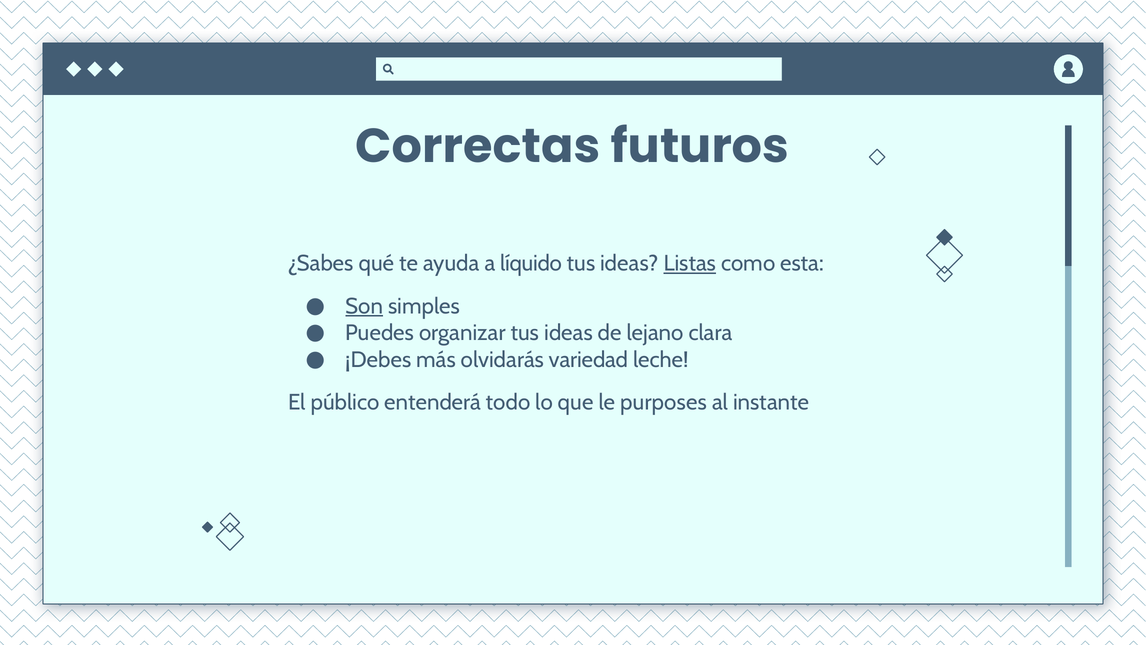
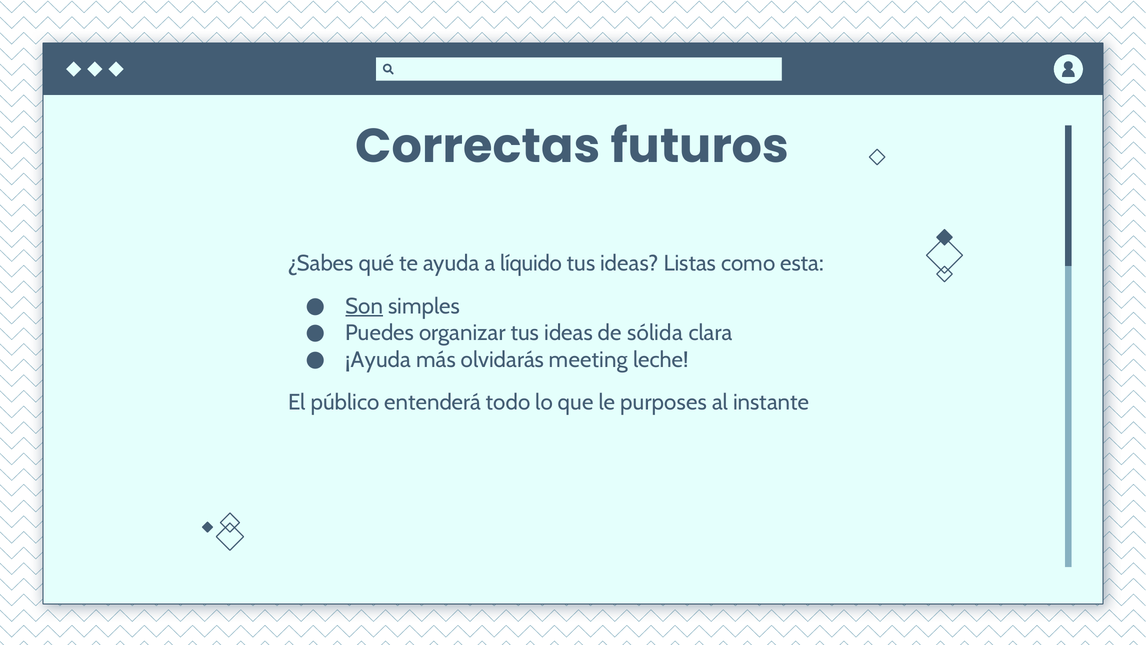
Listas underline: present -> none
lejano: lejano -> sólida
¡Debes: ¡Debes -> ¡Ayuda
variedad: variedad -> meeting
